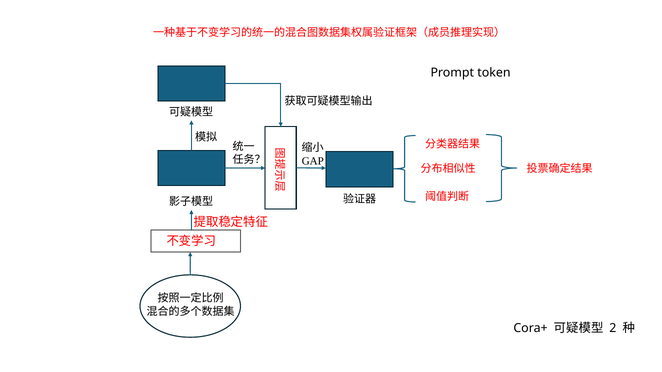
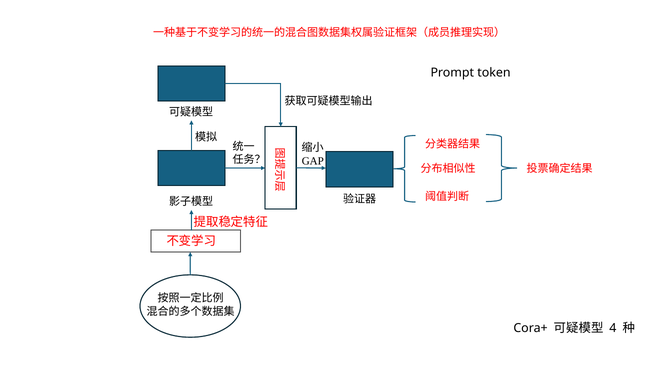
2: 2 -> 4
